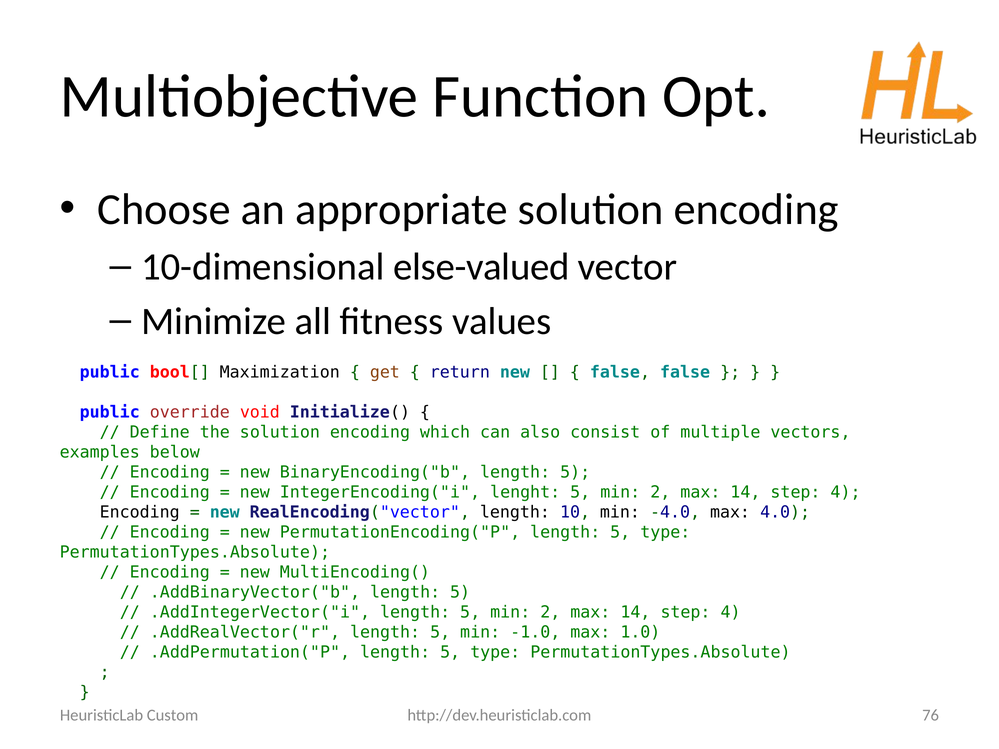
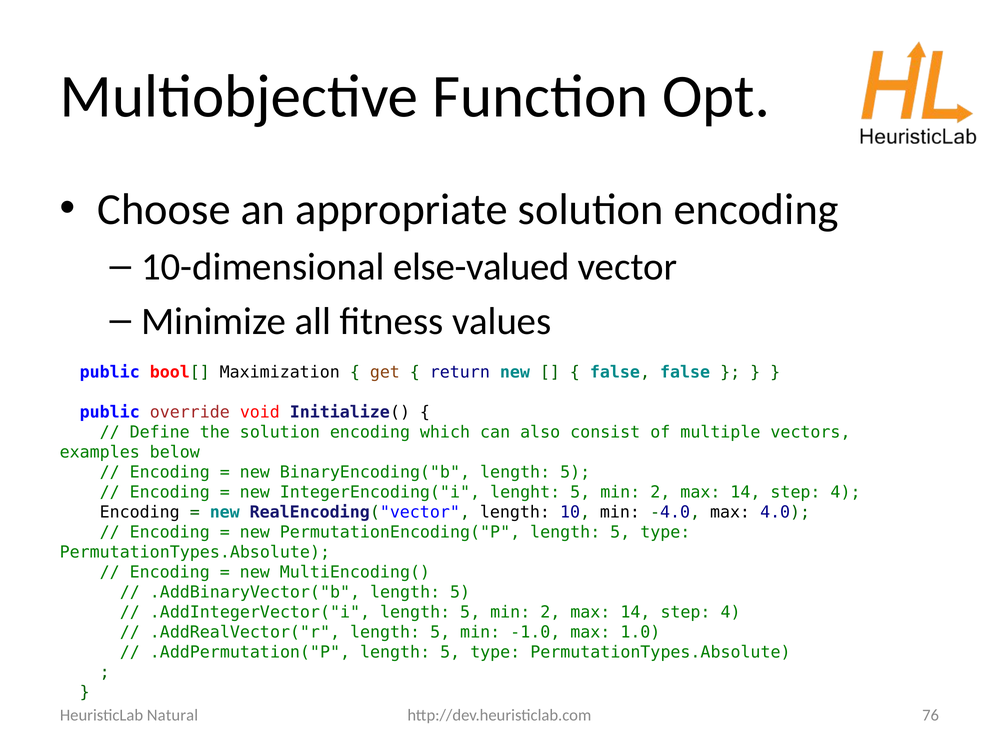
Custom: Custom -> Natural
